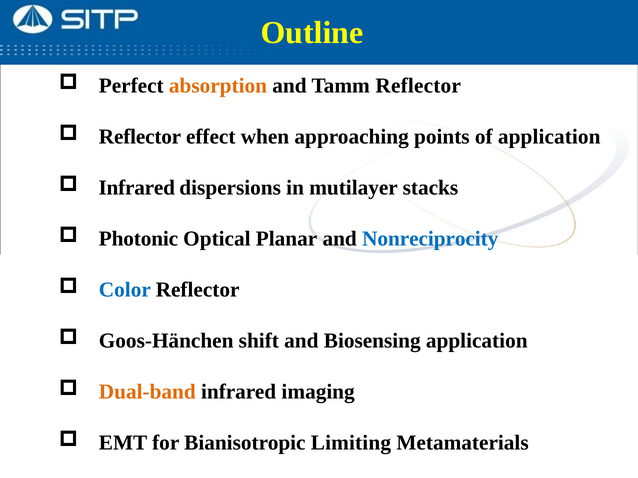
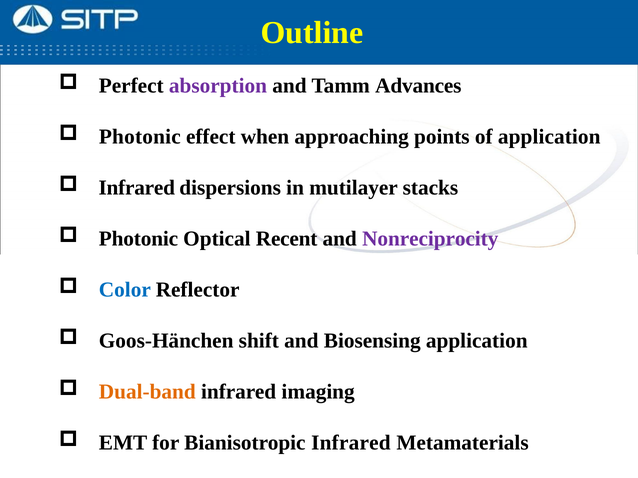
absorption colour: orange -> purple
Tamm Reflector: Reflector -> Advances
Reflector at (140, 137): Reflector -> Photonic
Planar: Planar -> Recent
Nonreciprocity colour: blue -> purple
Bianisotropic Limiting: Limiting -> Infrared
